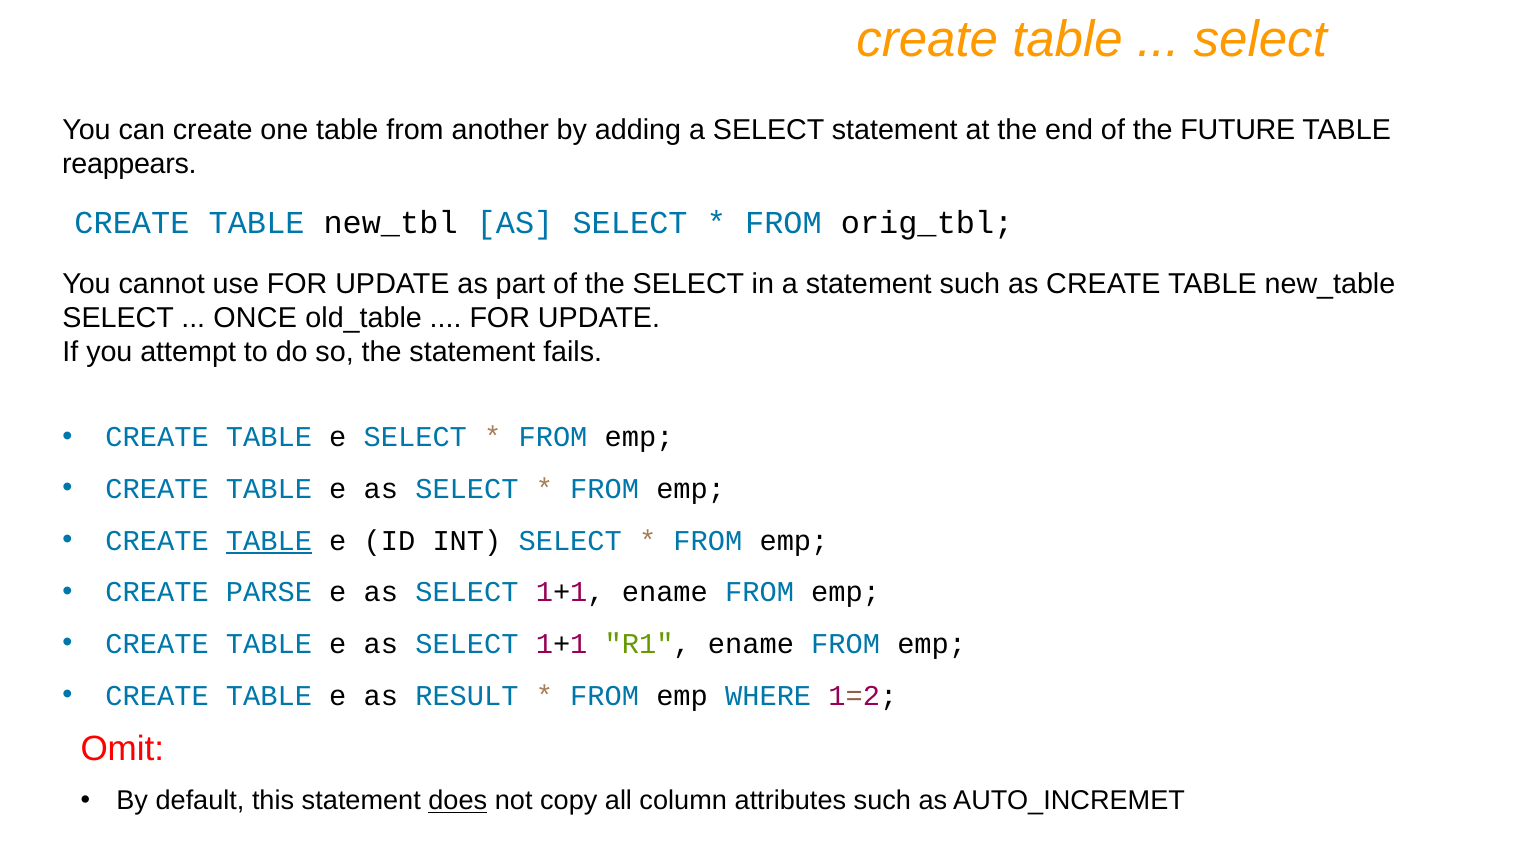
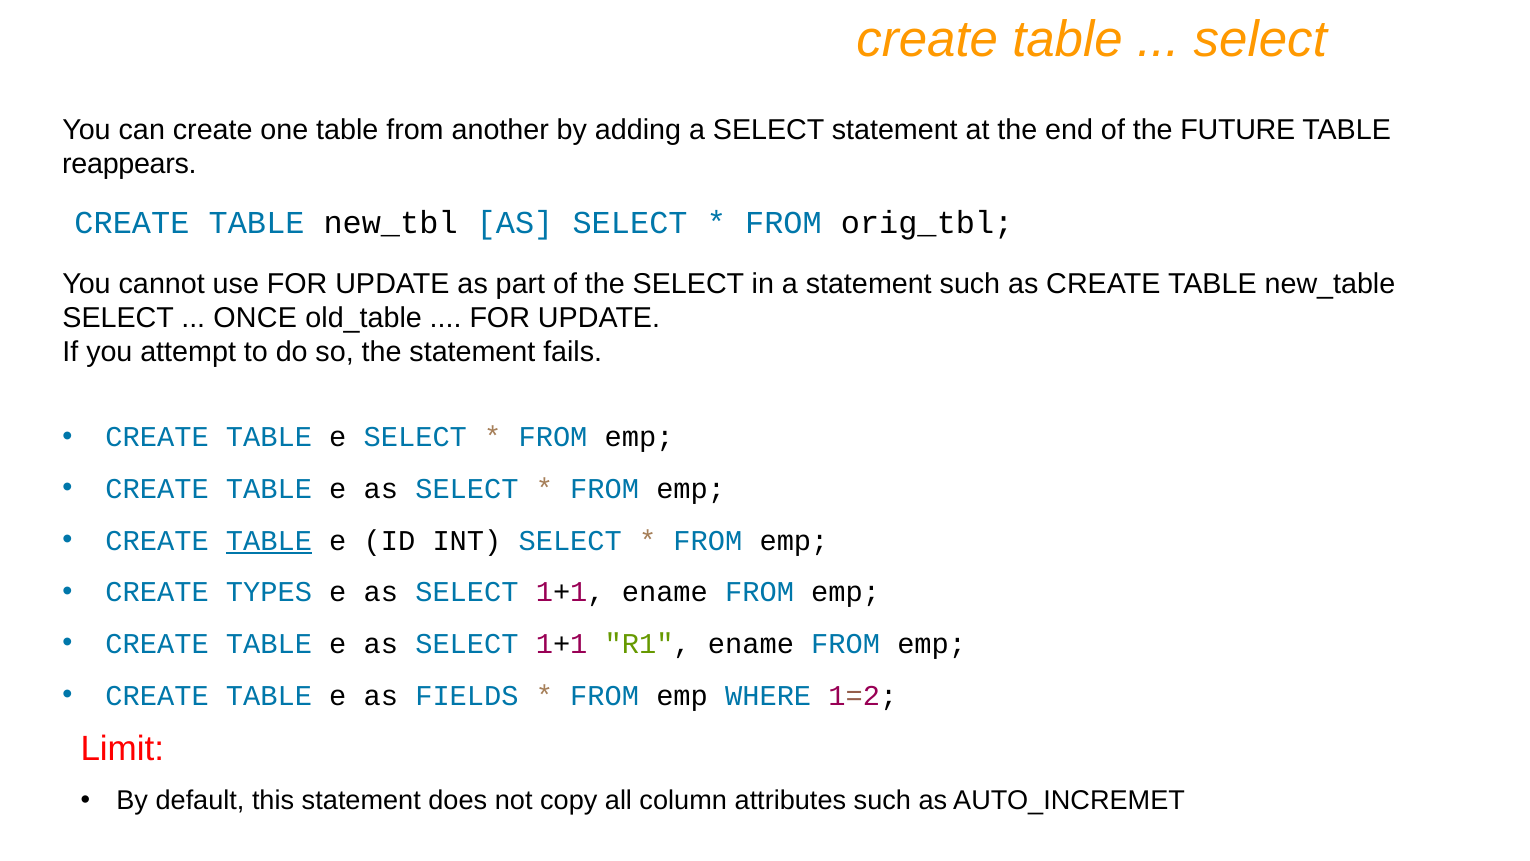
PARSE: PARSE -> TYPES
RESULT: RESULT -> FIELDS
Omit: Omit -> Limit
does underline: present -> none
